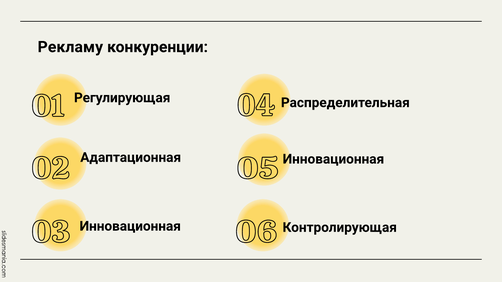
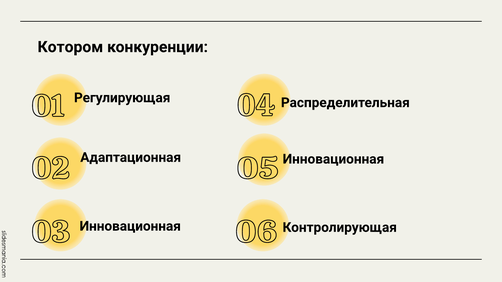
Рекламу: Рекламу -> Котором
